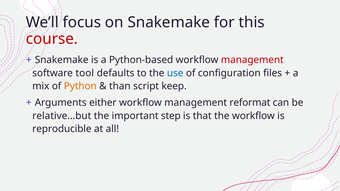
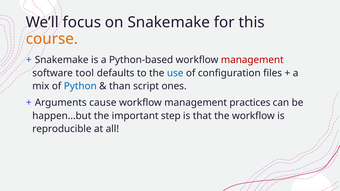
course colour: red -> orange
Python colour: orange -> blue
keep: keep -> ones
either: either -> cause
reformat: reformat -> practices
relative…but: relative…but -> happen…but
